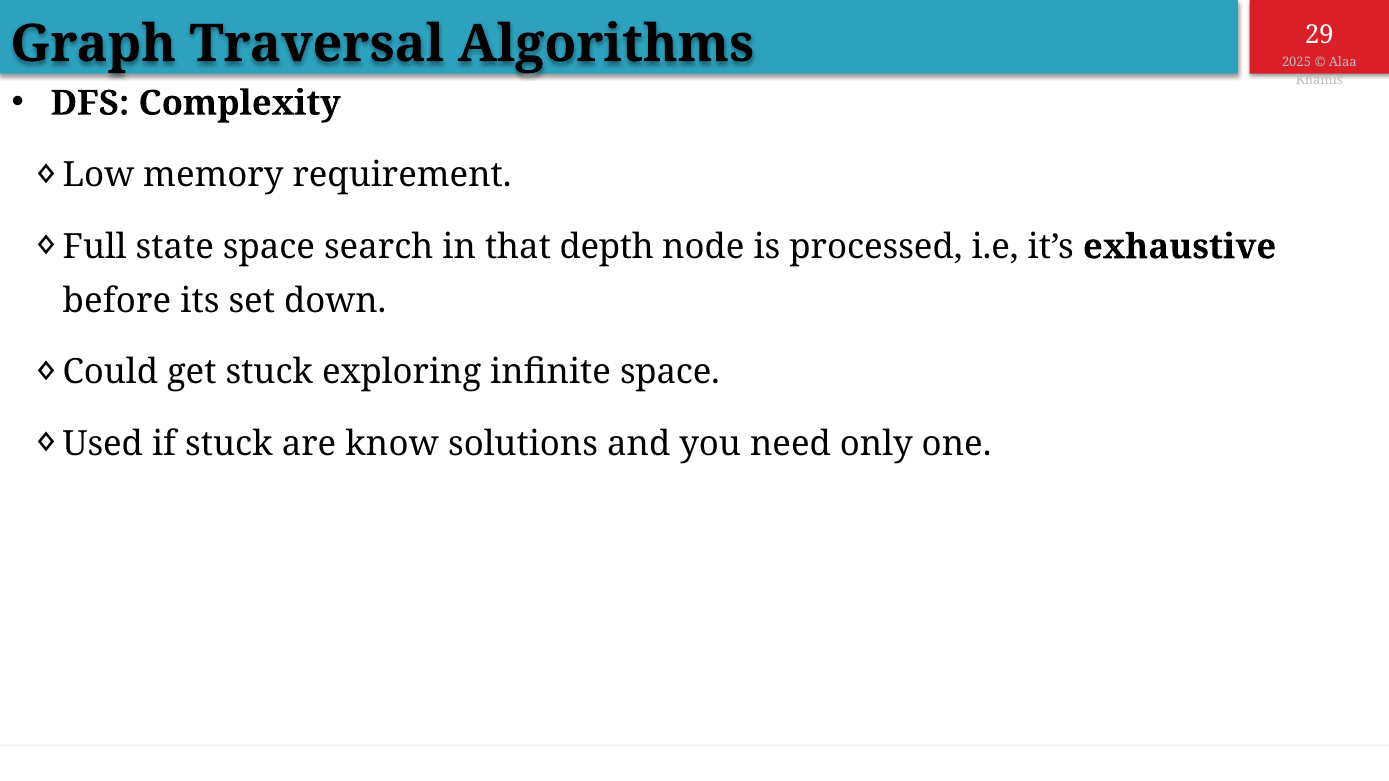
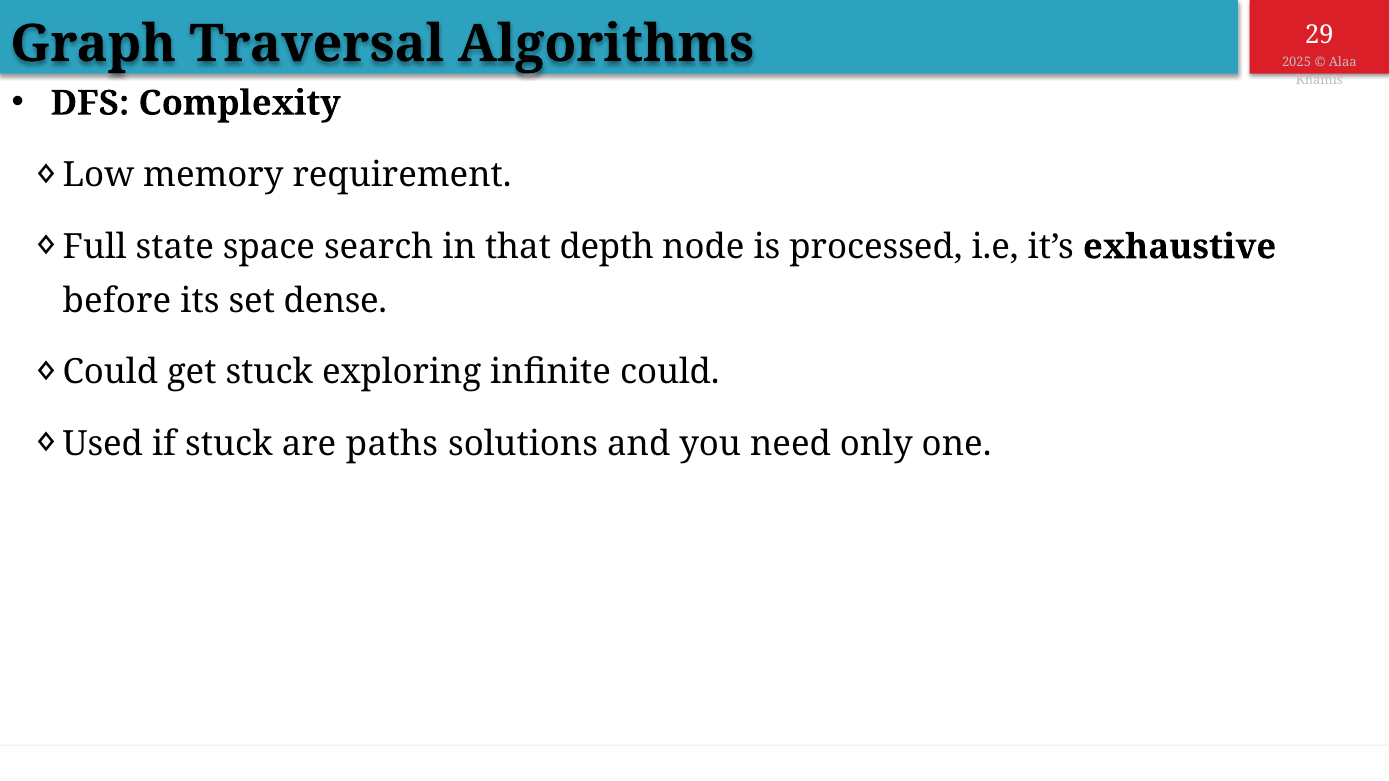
down: down -> dense
infinite space: space -> could
know: know -> paths
